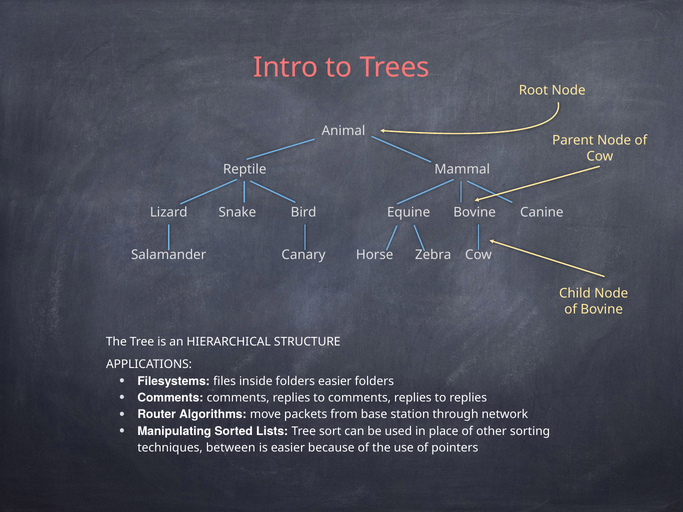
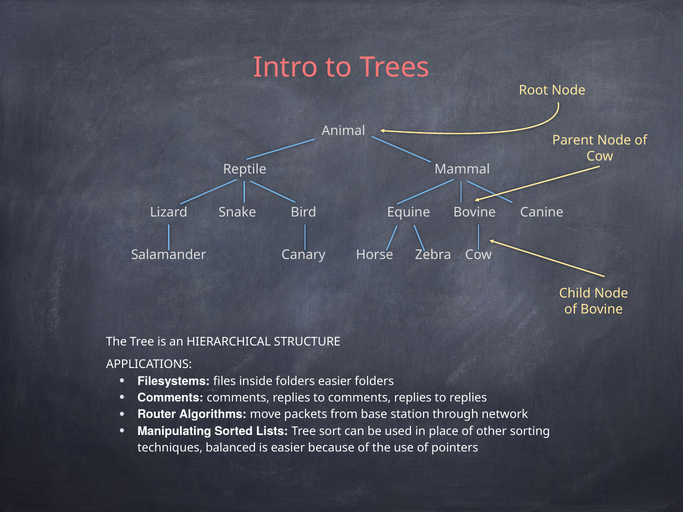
between: between -> balanced
